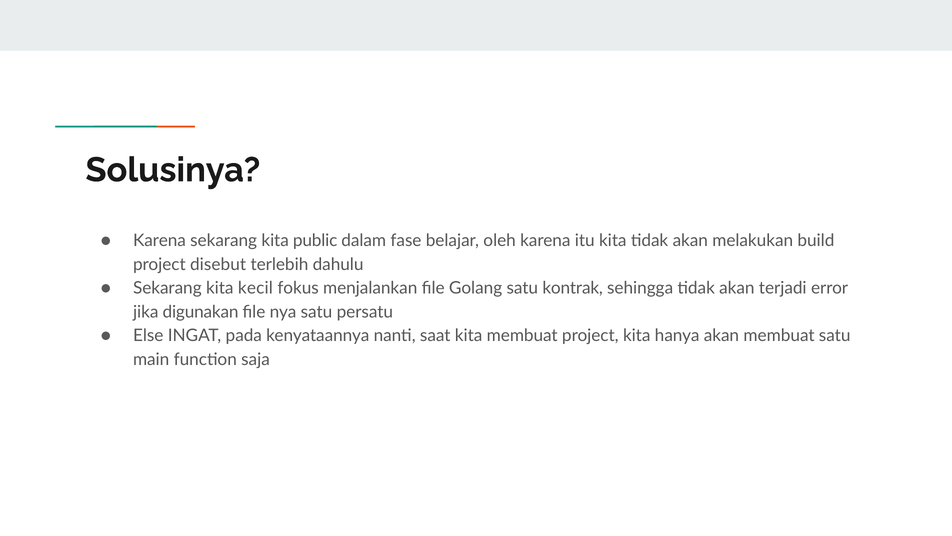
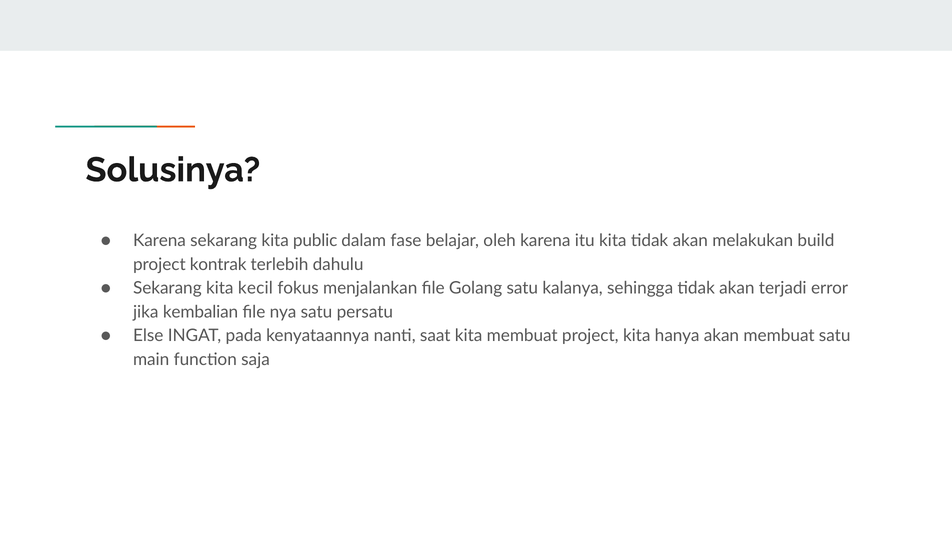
disebut: disebut -> kontrak
kontrak: kontrak -> kalanya
digunakan: digunakan -> kembalian
